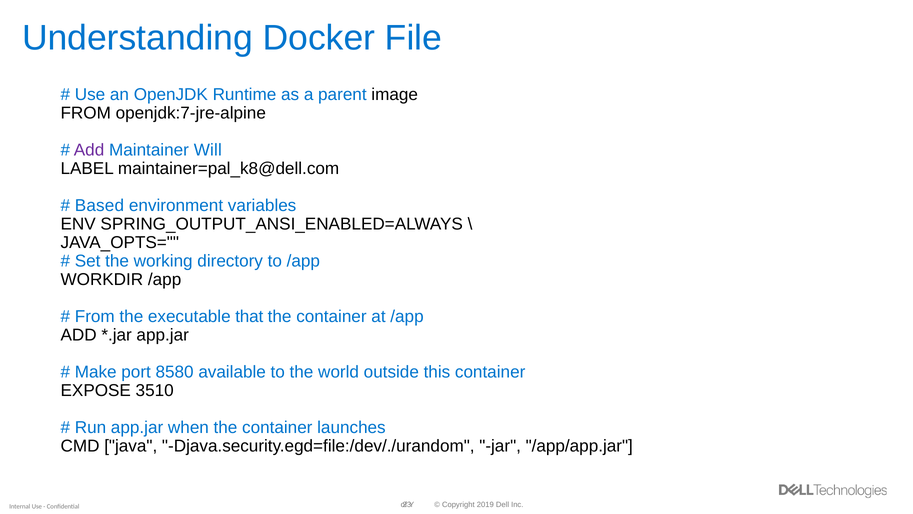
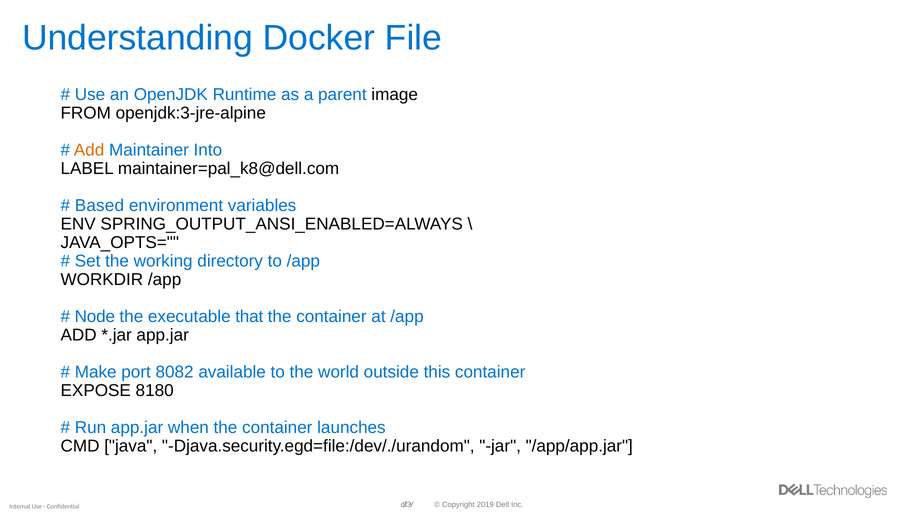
openjdk:7-jre-alpine: openjdk:7-jre-alpine -> openjdk:3-jre-alpine
Add at (89, 150) colour: purple -> orange
Will: Will -> Into
From at (95, 316): From -> Node
8580: 8580 -> 8082
3510: 3510 -> 8180
